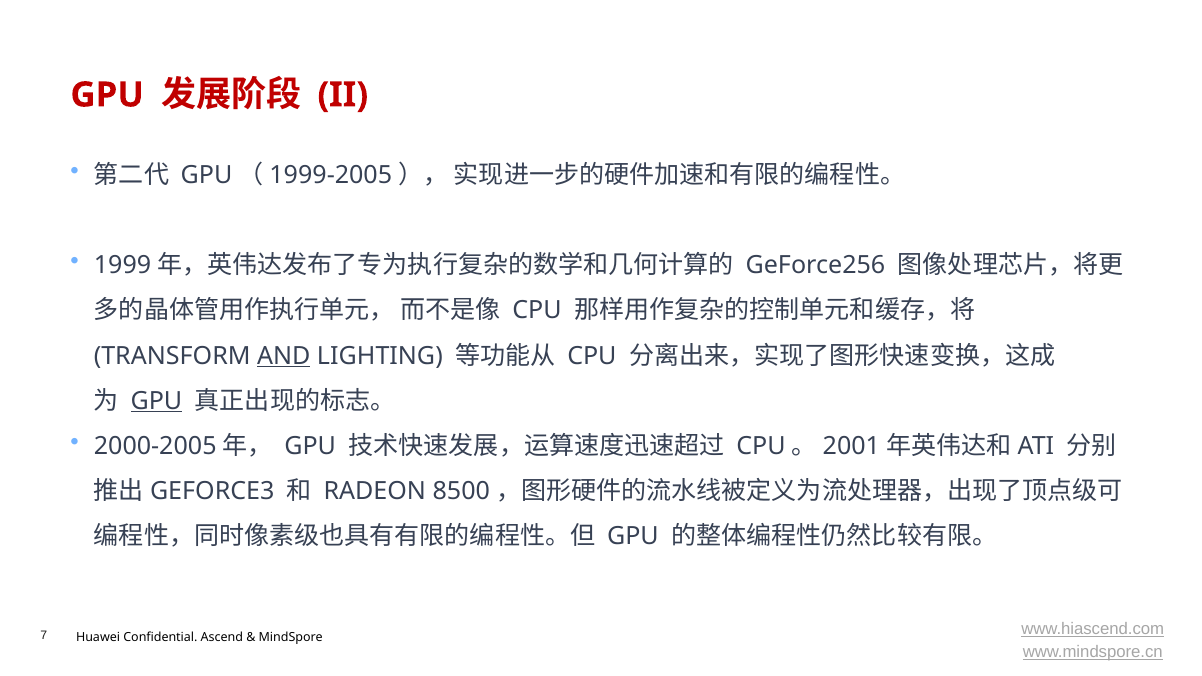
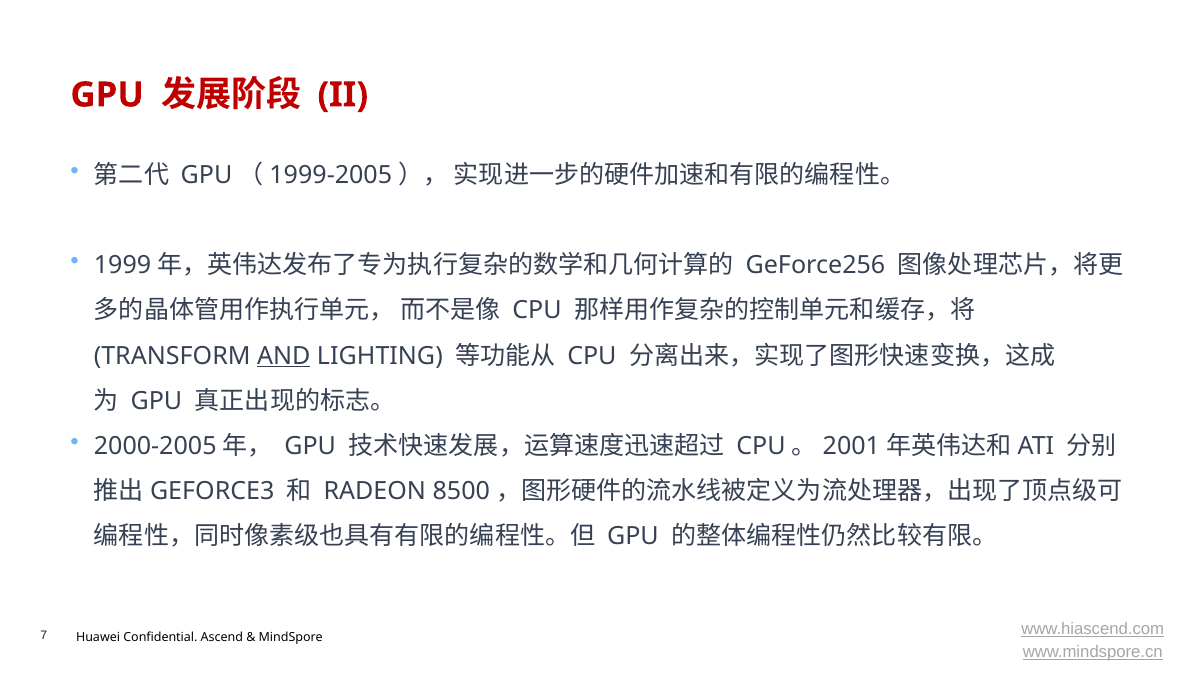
GPU at (156, 401) underline: present -> none
